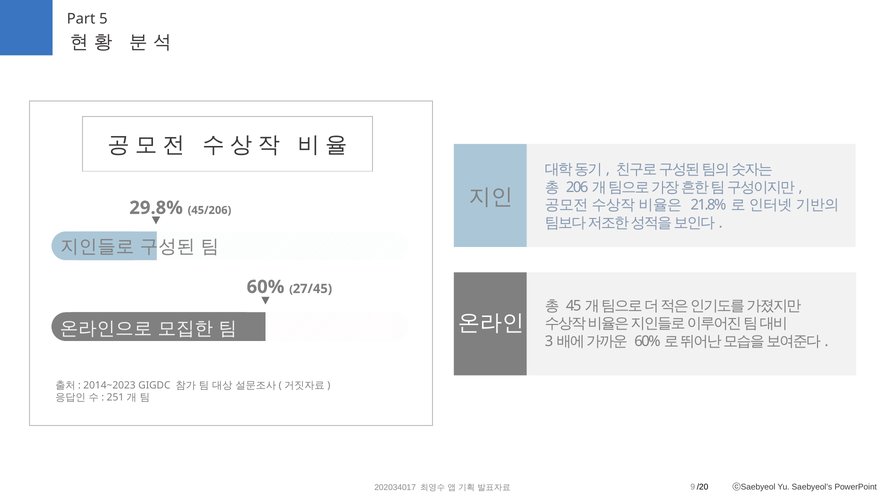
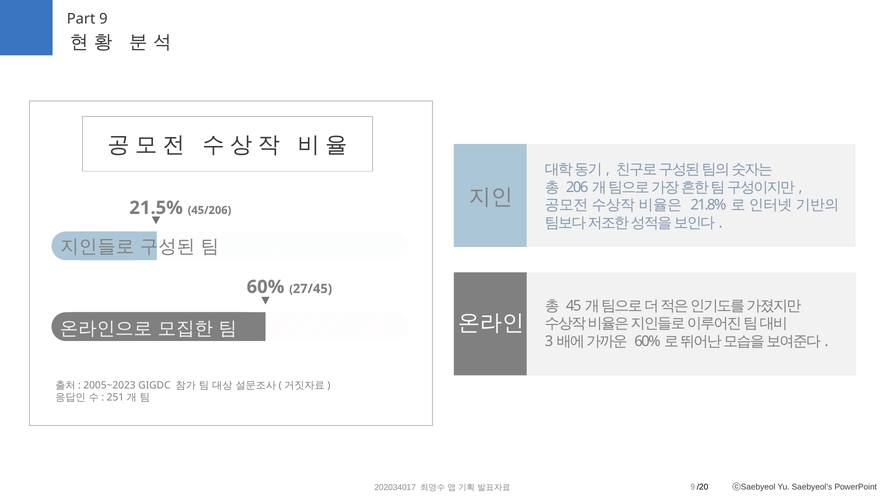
5: 5 -> 9
29.8%: 29.8% -> 21.5%
2014~2023: 2014~2023 -> 2005~2023
